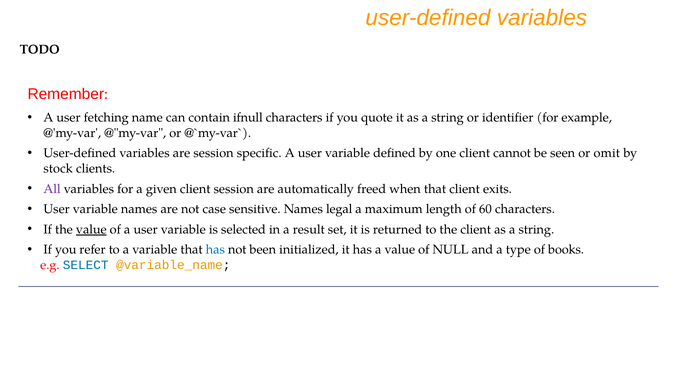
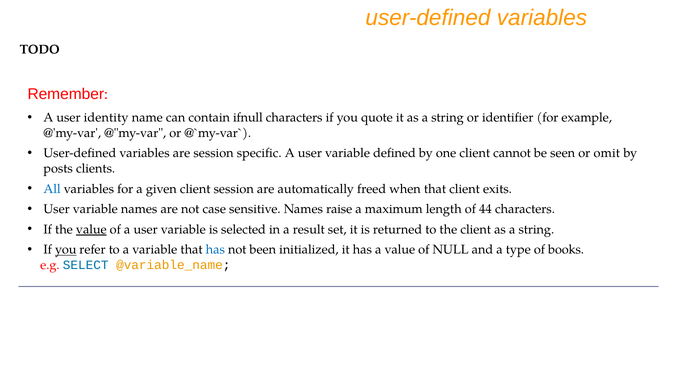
fetching: fetching -> identity
stock: stock -> posts
All colour: purple -> blue
legal: legal -> raise
60: 60 -> 44
you at (66, 250) underline: none -> present
